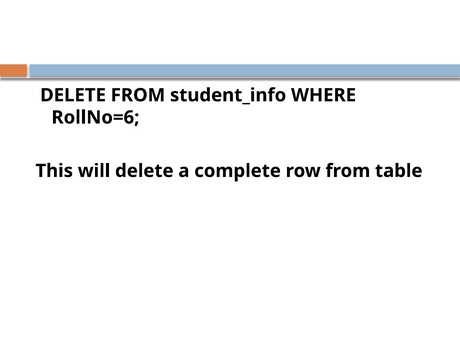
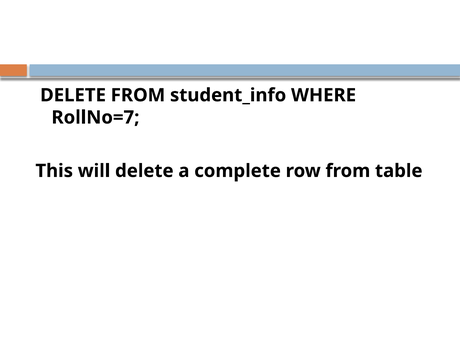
RollNo=6: RollNo=6 -> RollNo=7
